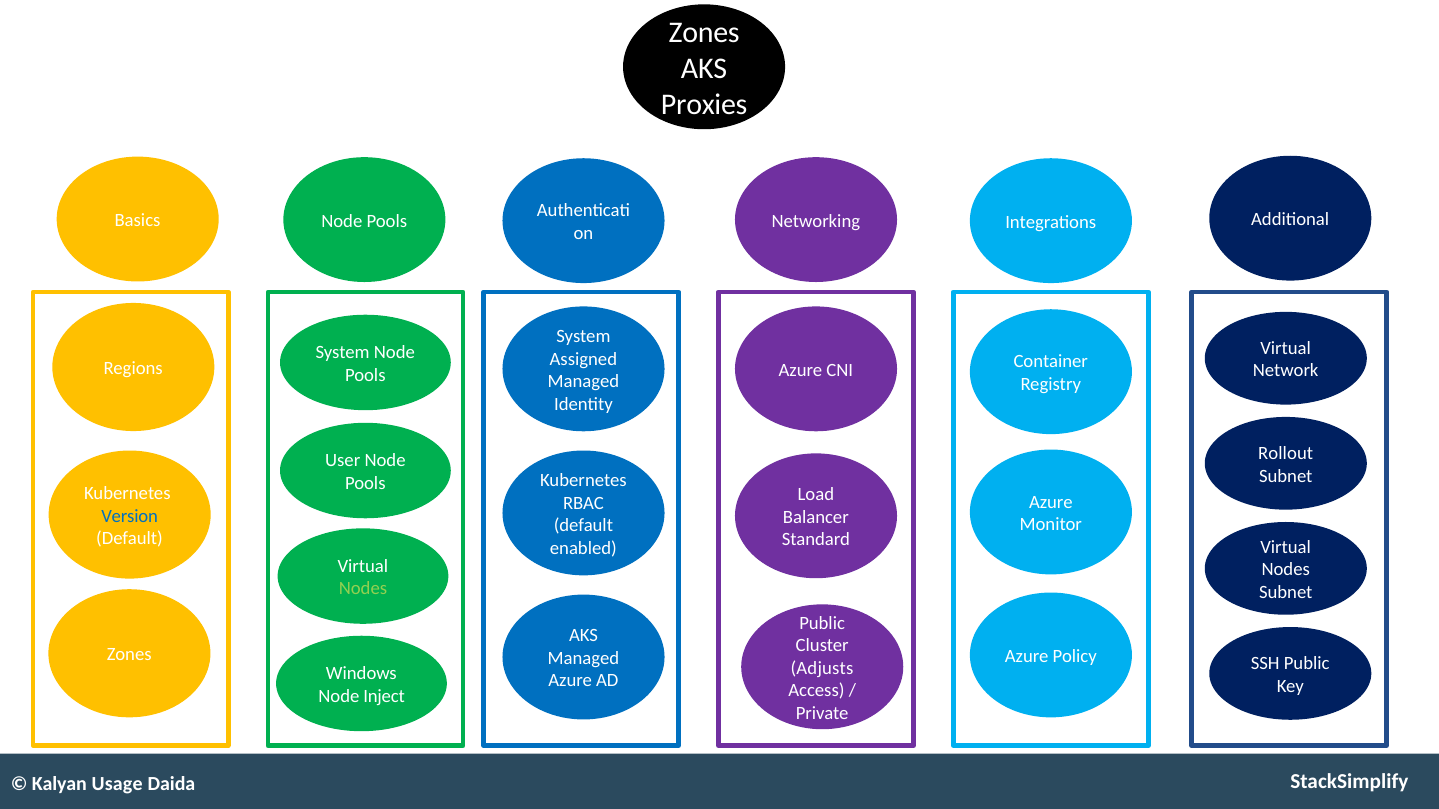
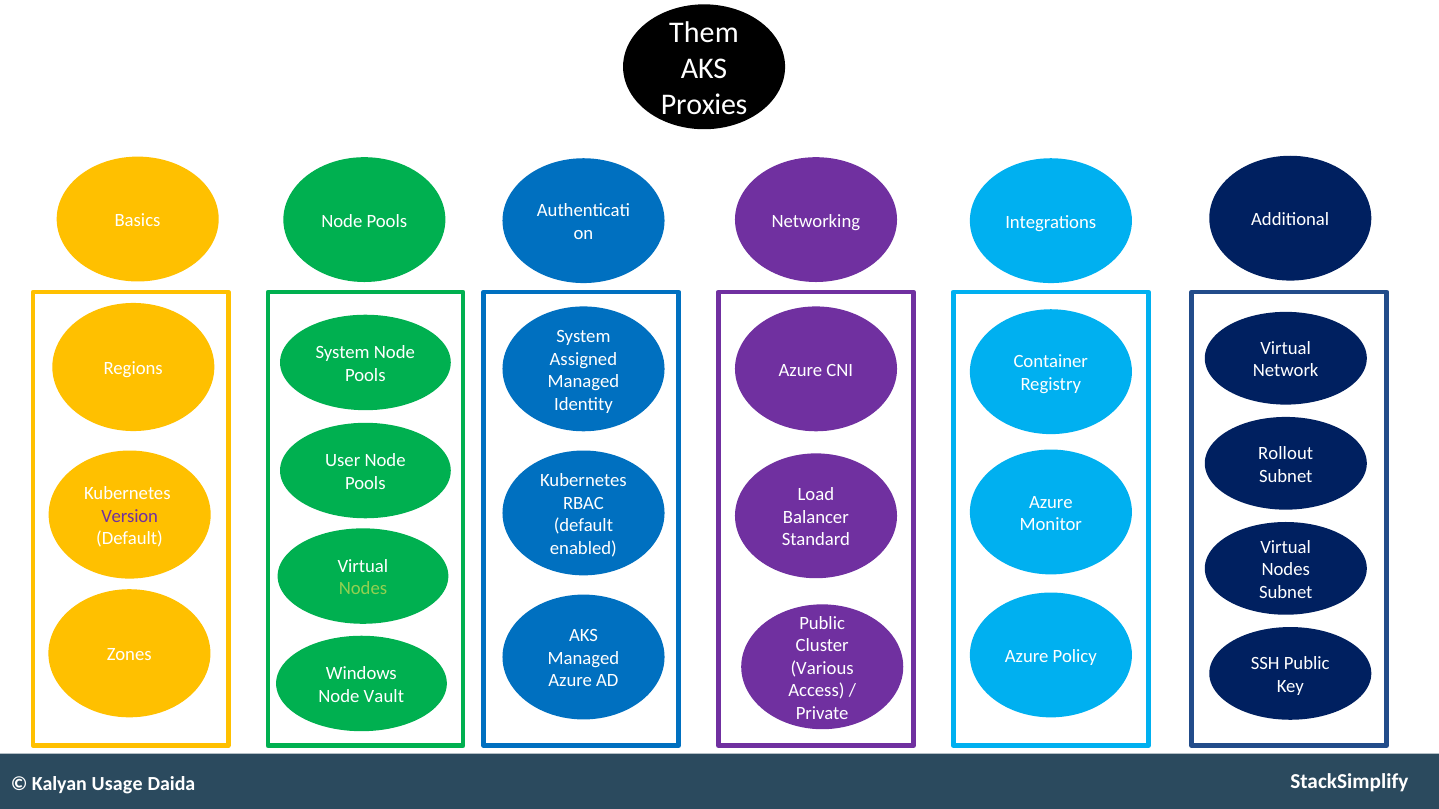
Zones at (704, 33): Zones -> Them
Version colour: blue -> purple
Adjusts: Adjusts -> Various
Inject: Inject -> Vault
